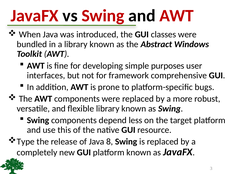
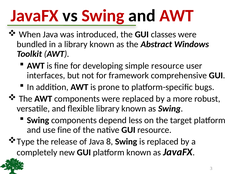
simple purposes: purposes -> resource
use this: this -> fine
